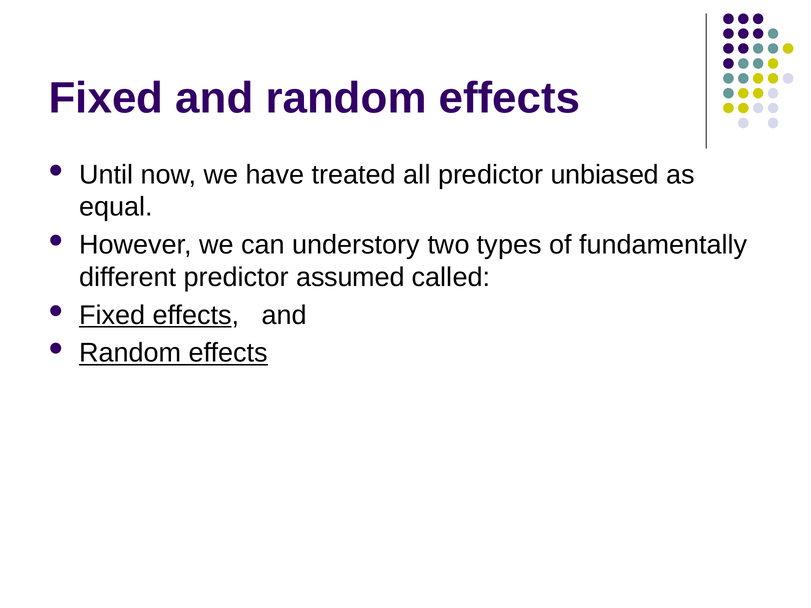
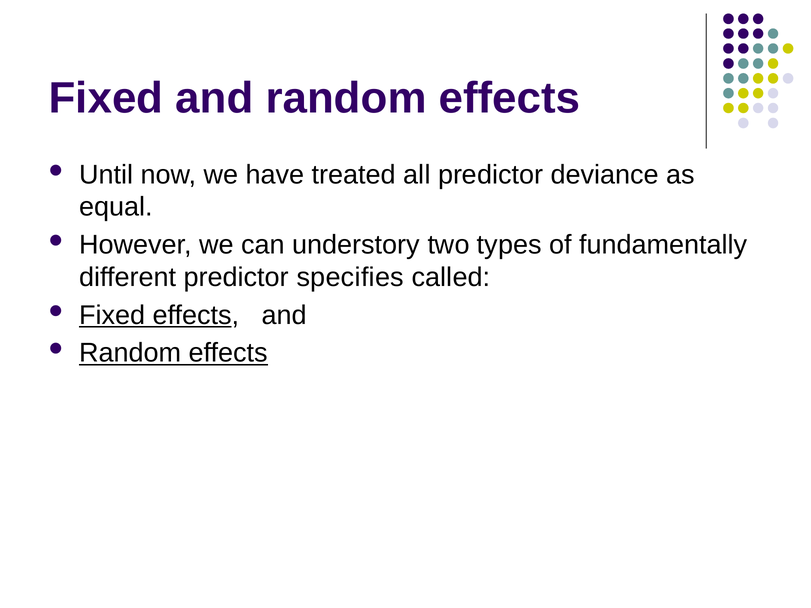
unbiased: unbiased -> deviance
assumed: assumed -> specifies
